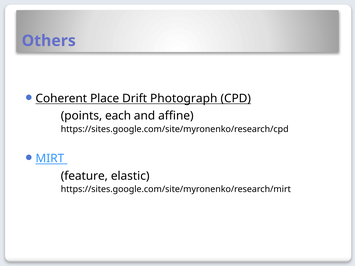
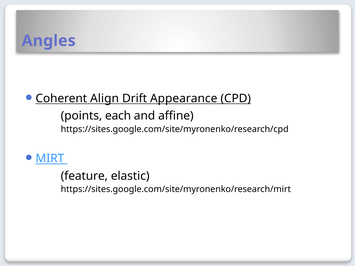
Others: Others -> Angles
Place: Place -> Align
Photograph: Photograph -> Appearance
